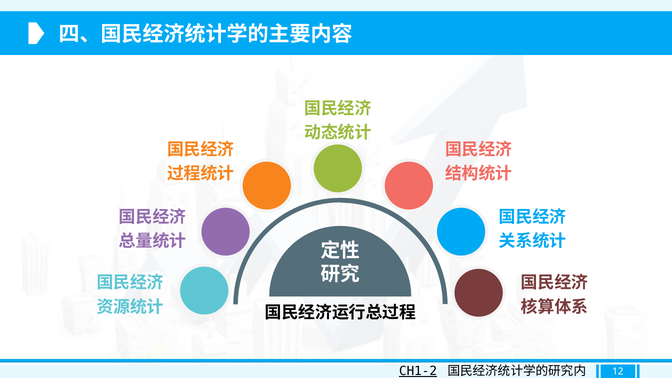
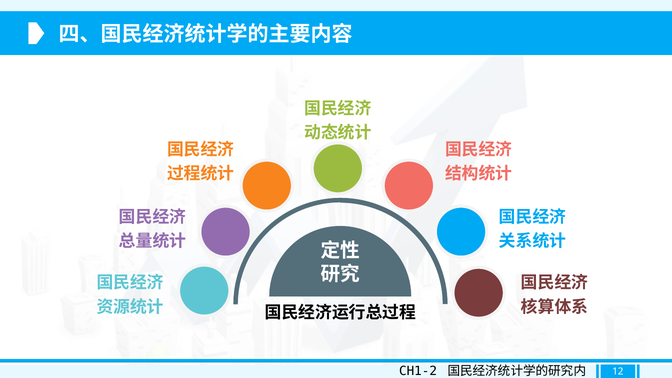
CH1-2 underline: present -> none
